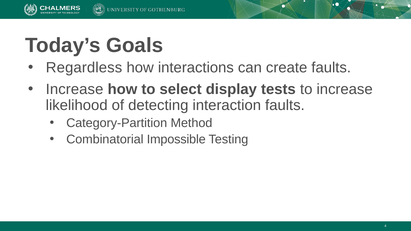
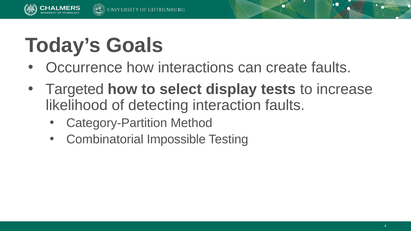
Regardless: Regardless -> Occurrence
Increase at (75, 89): Increase -> Targeted
